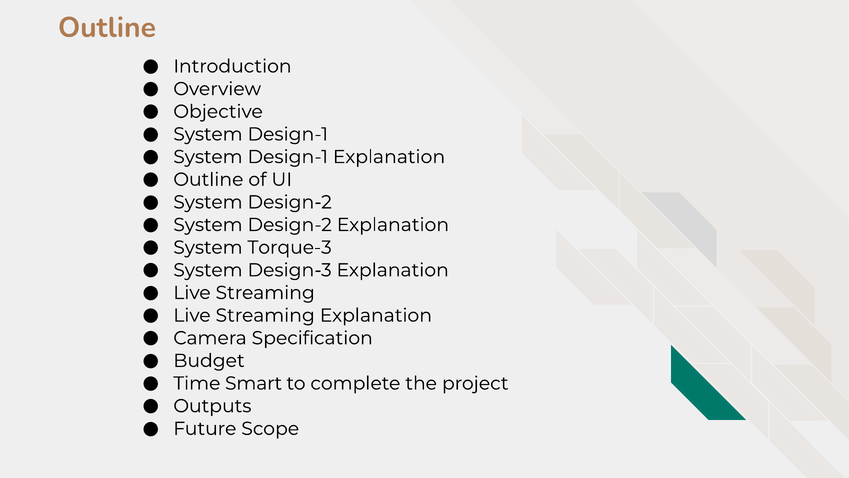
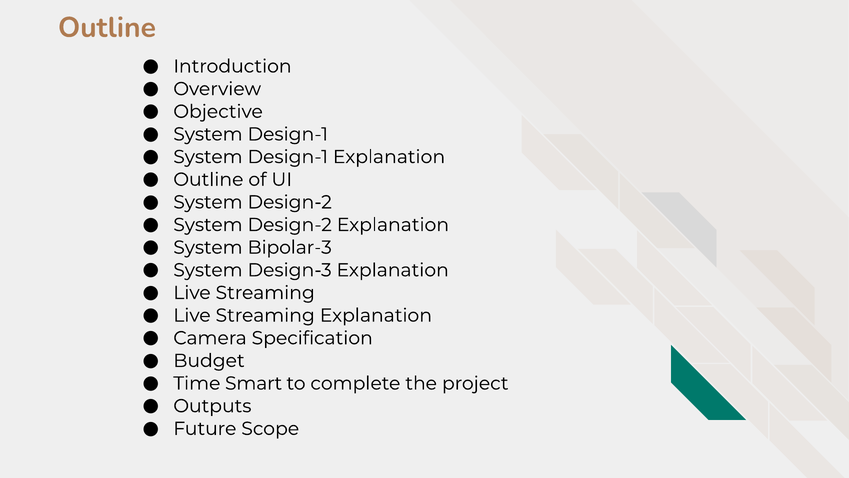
Torque-3: Torque-3 -> Bipolar-3
